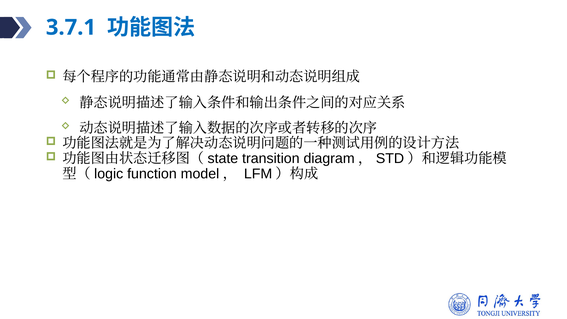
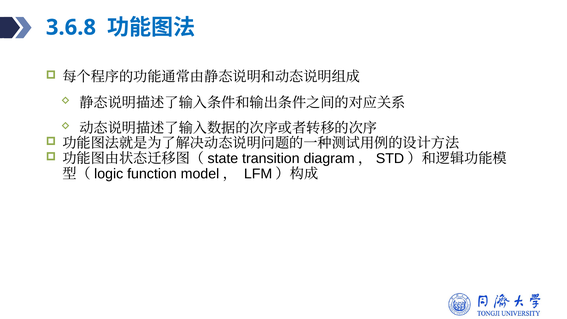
3.7.1: 3.7.1 -> 3.6.8
